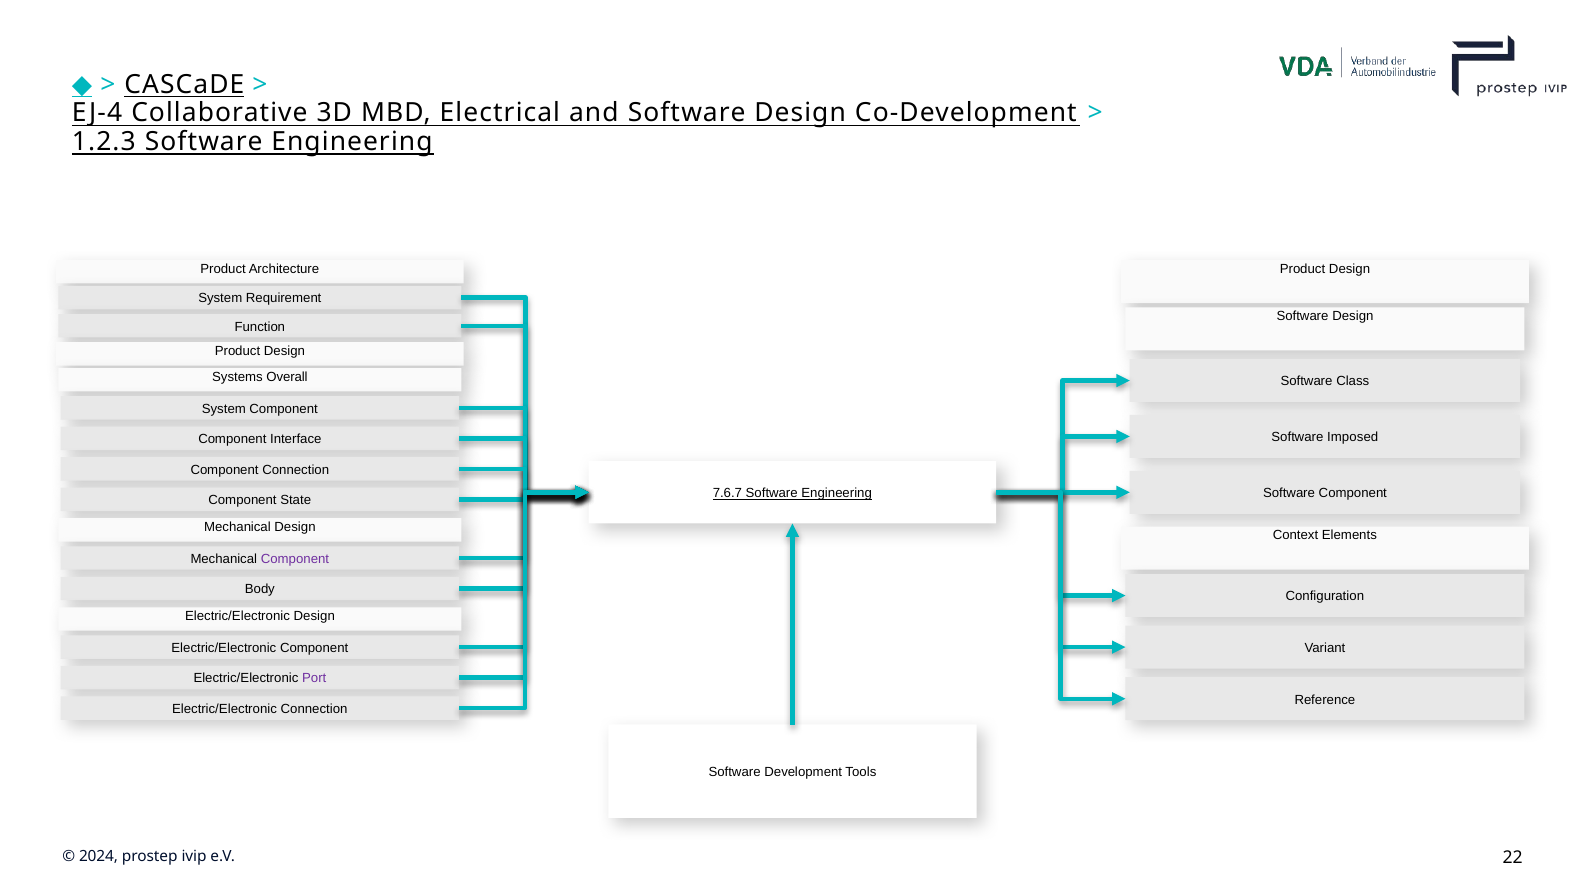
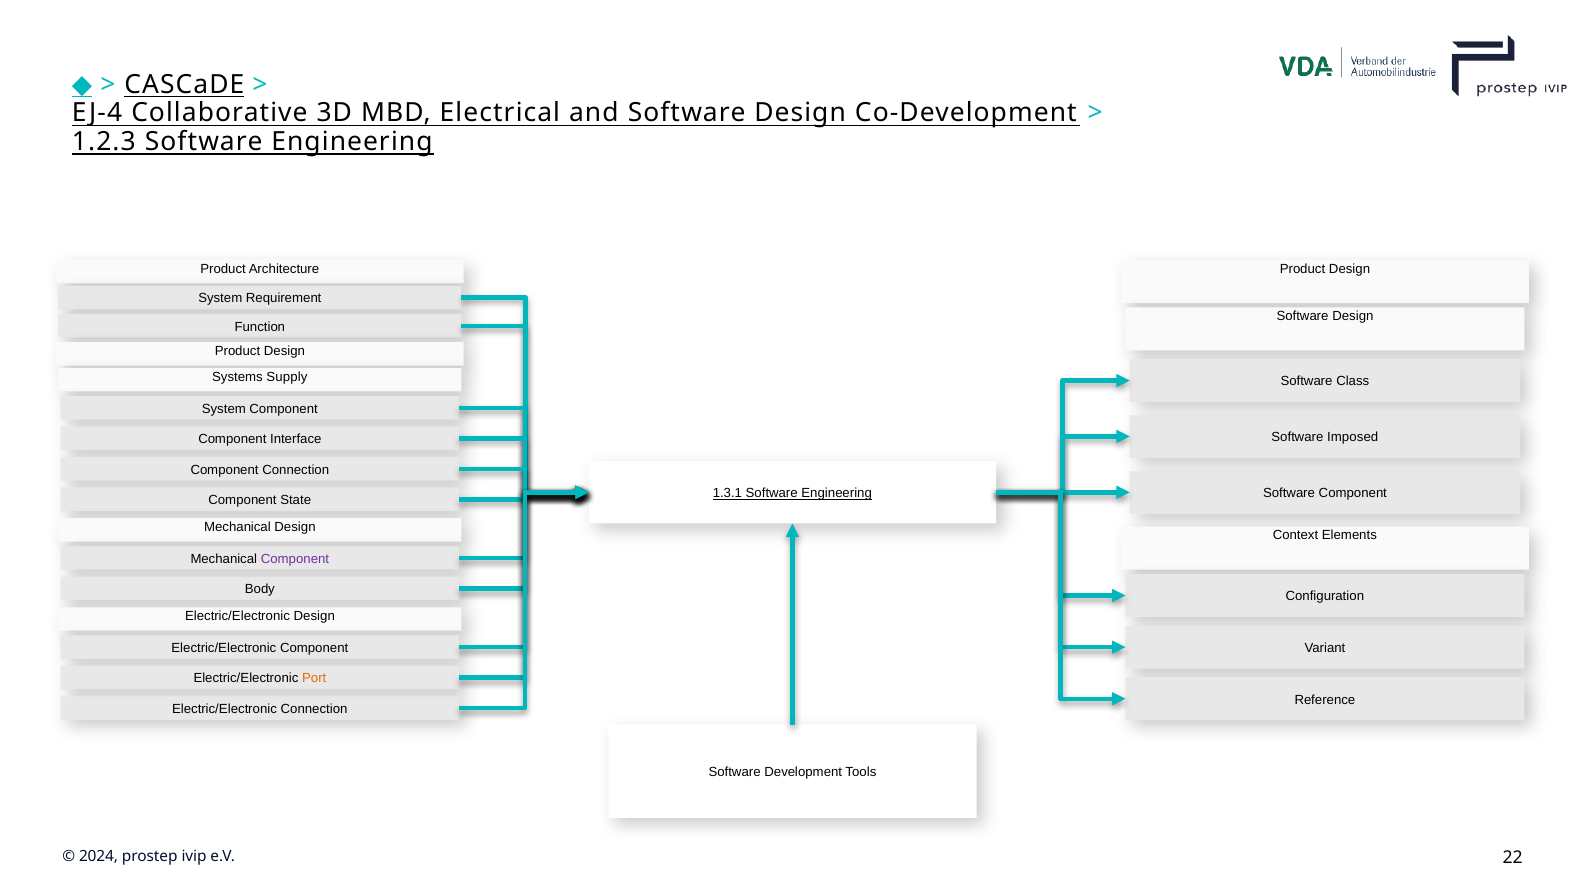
Overall: Overall -> Supply
7.6.7: 7.6.7 -> 1.3.1
Port colour: purple -> orange
